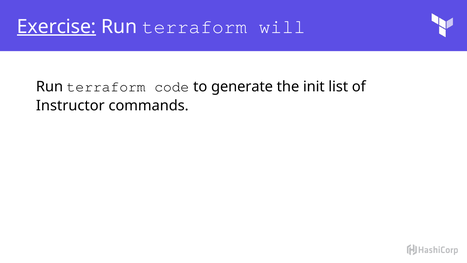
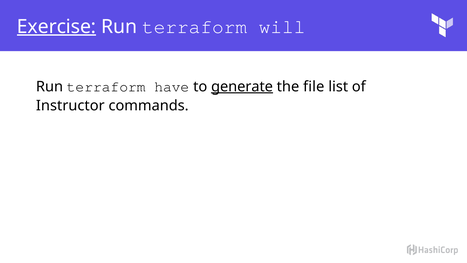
code: code -> have
generate underline: none -> present
init: init -> file
